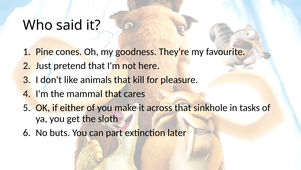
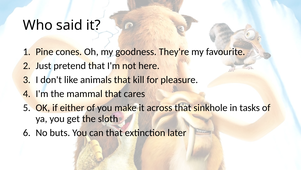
can part: part -> that
